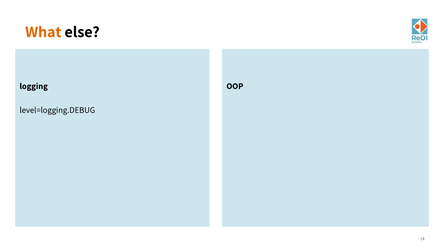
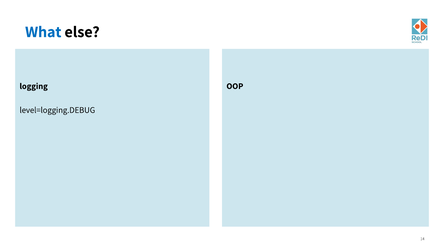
What colour: orange -> blue
